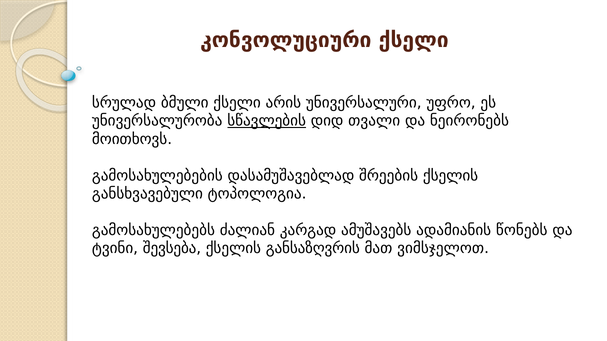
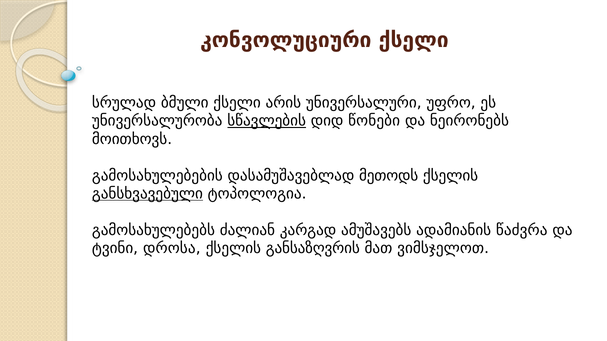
თვალი: თვალი -> წონები
შრეების: შრეების -> მეთოდს
განსხვავებული underline: none -> present
წონებს: წონებს -> წაძვრა
შევსება: შევსება -> დროსა
